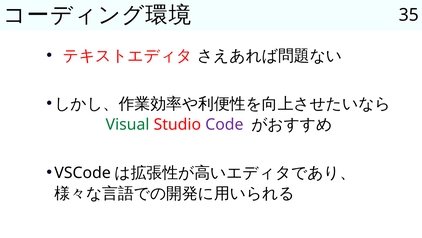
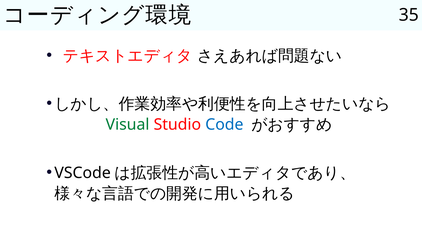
Code colour: purple -> blue
